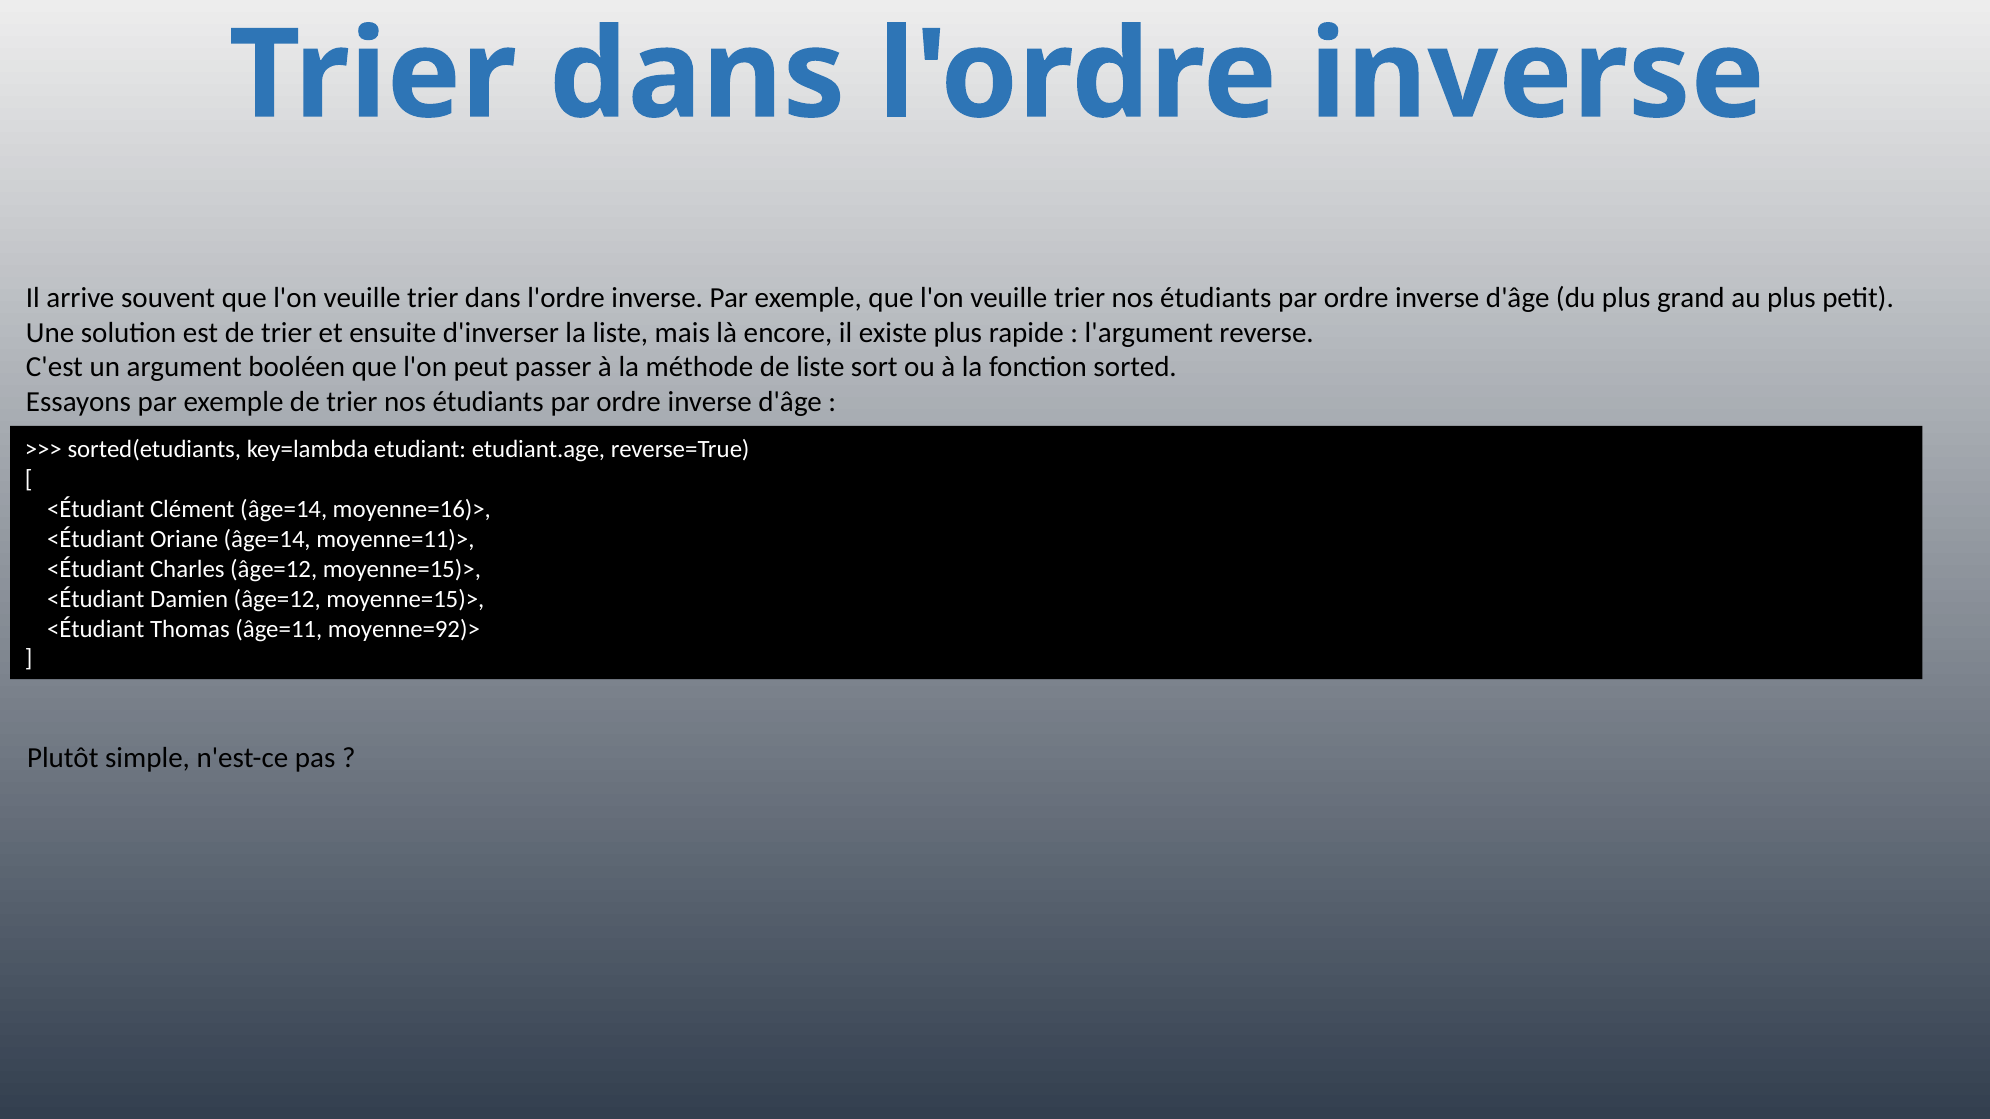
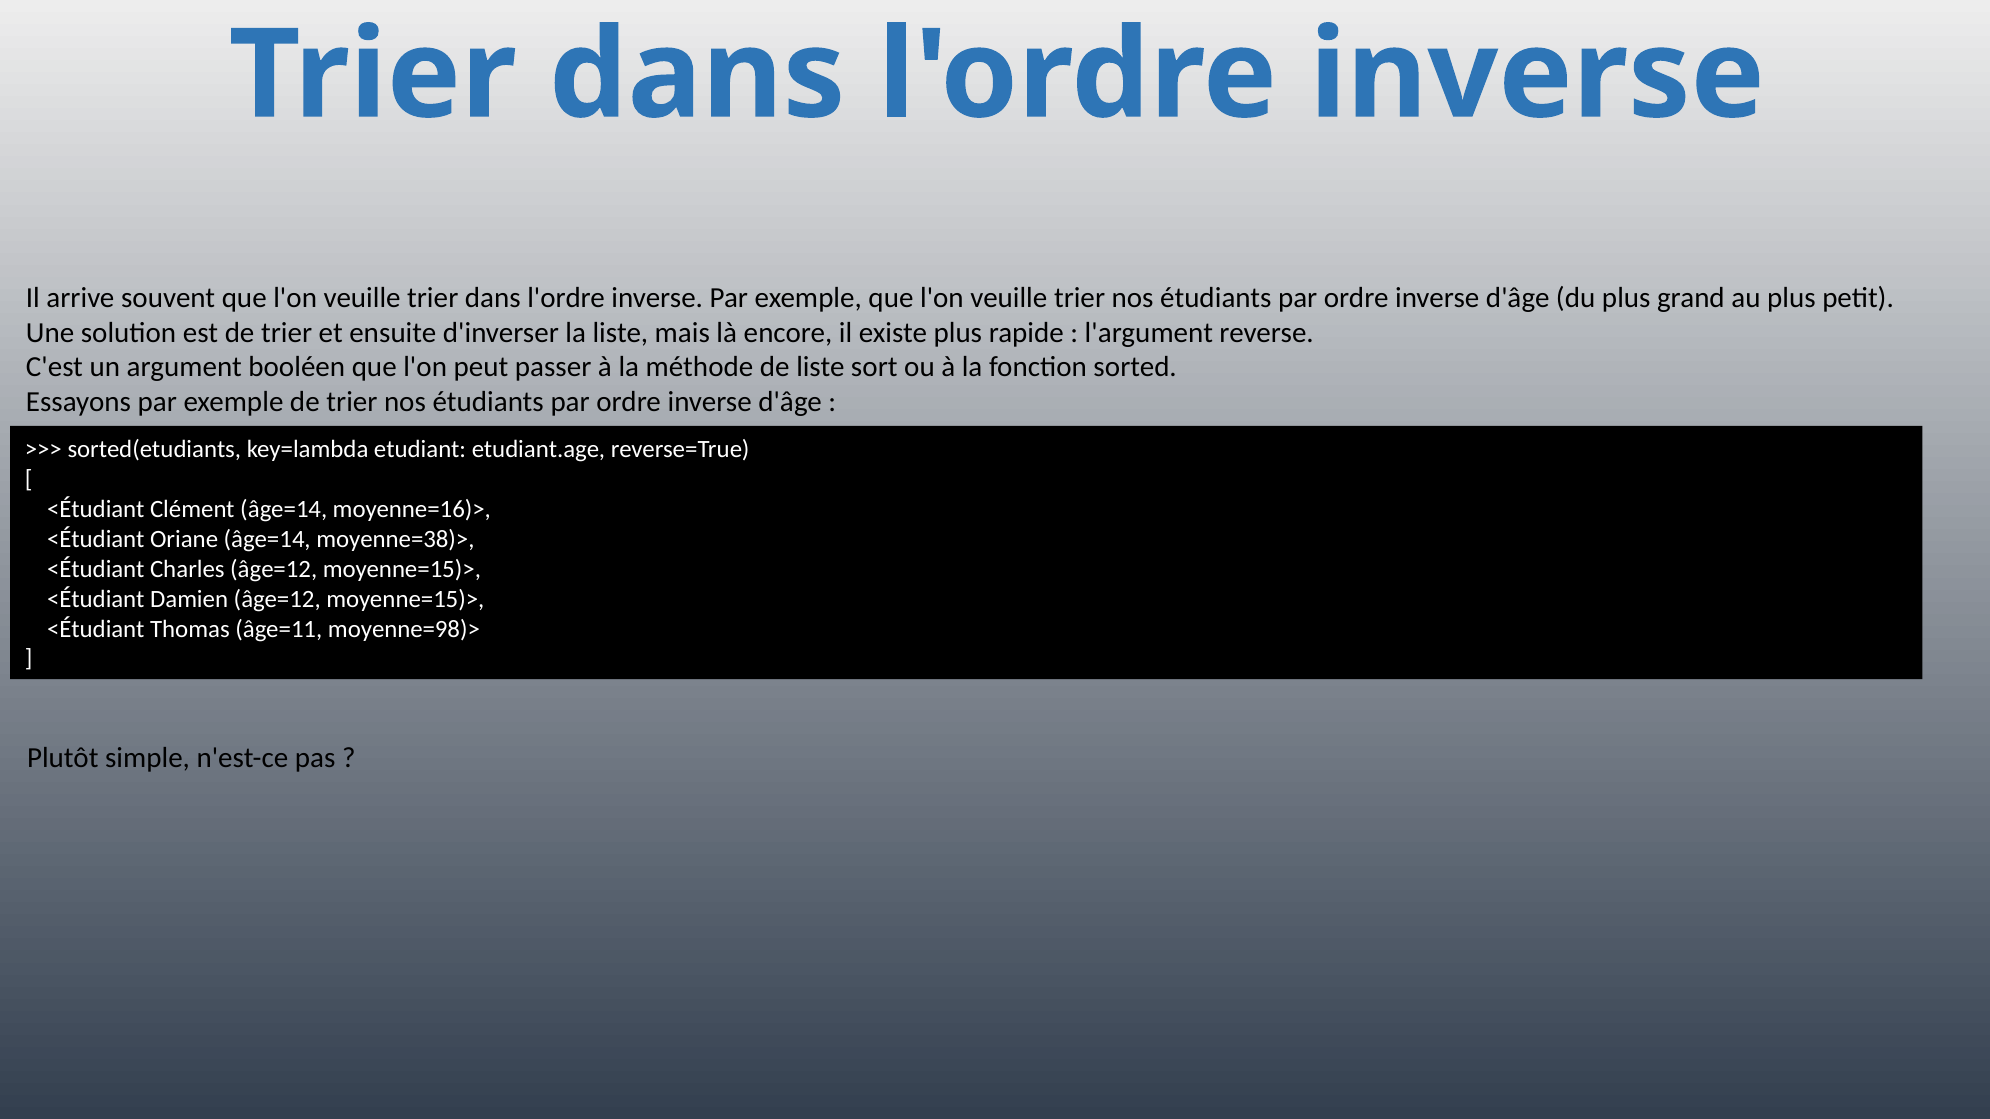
moyenne=11)>: moyenne=11)> -> moyenne=38)>
moyenne=92)>: moyenne=92)> -> moyenne=98)>
